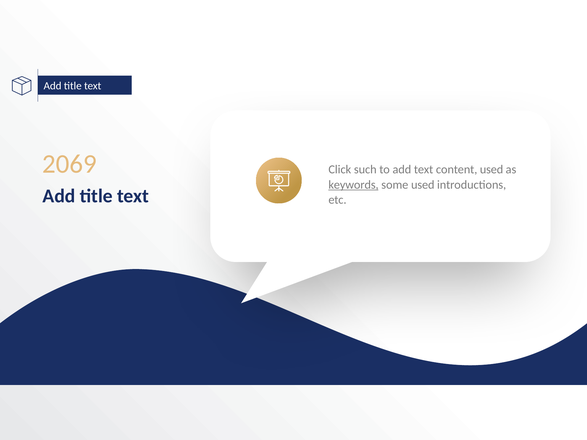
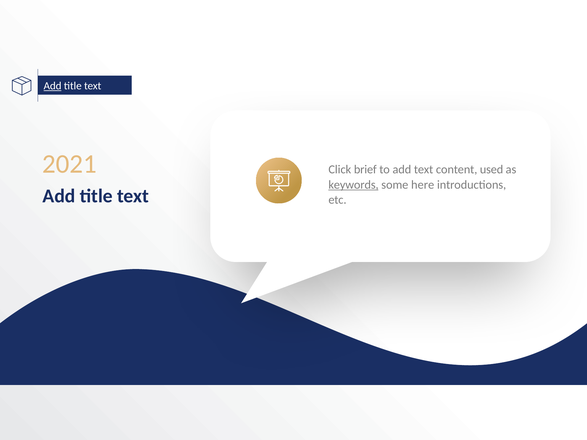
Add at (53, 86) underline: none -> present
2069: 2069 -> 2021
such: such -> brief
some used: used -> here
